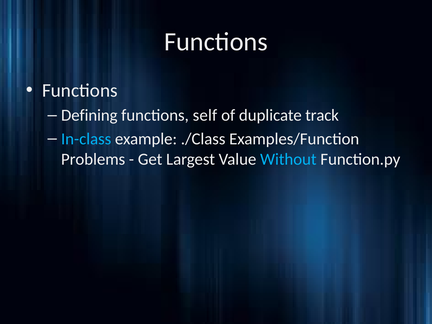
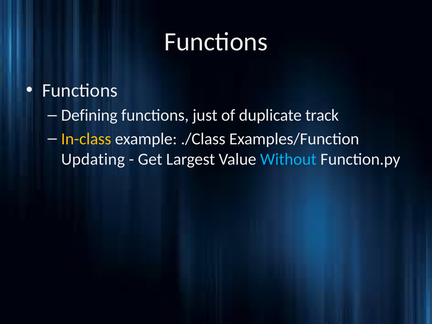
self: self -> just
In-class colour: light blue -> yellow
Problems: Problems -> Updating
